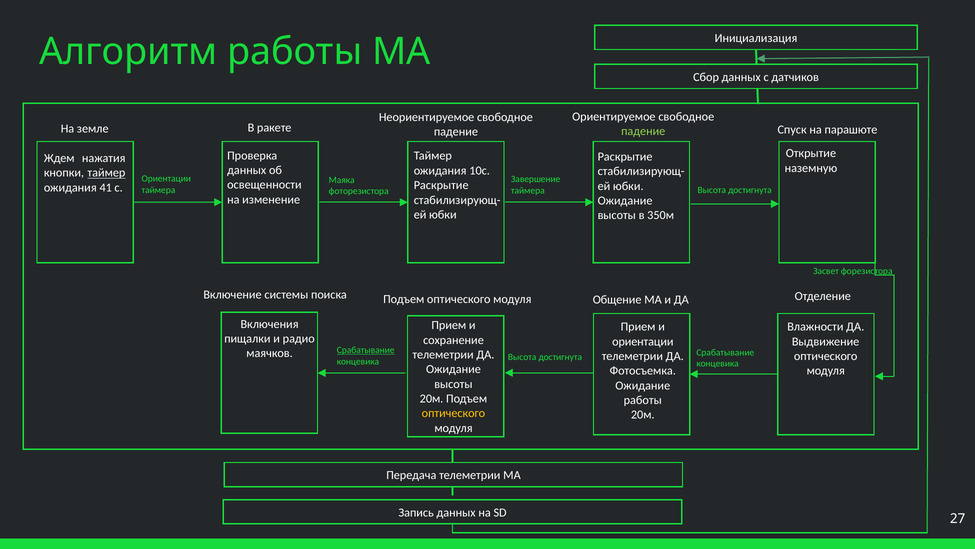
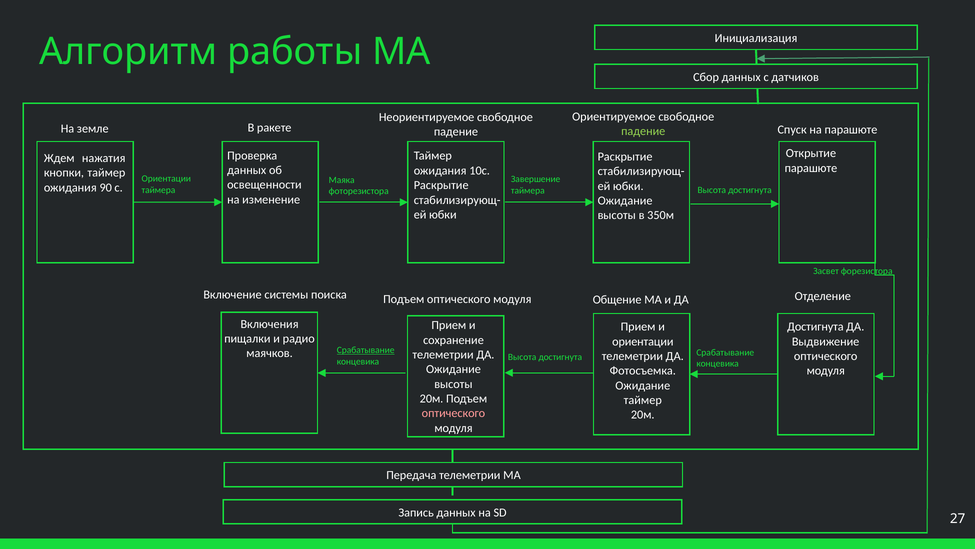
наземную at (811, 168): наземную -> парашюте
таймер at (106, 173) underline: present -> none
41: 41 -> 90
Влажности at (815, 327): Влажности -> Достигнута
работы at (643, 400): работы -> таймер
оптического at (453, 413) colour: yellow -> pink
